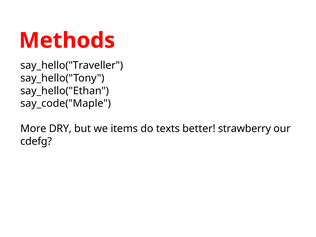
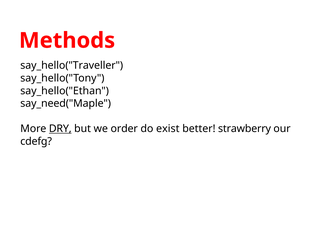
say_code("Maple: say_code("Maple -> say_need("Maple
DRY underline: none -> present
items: items -> order
texts: texts -> exist
